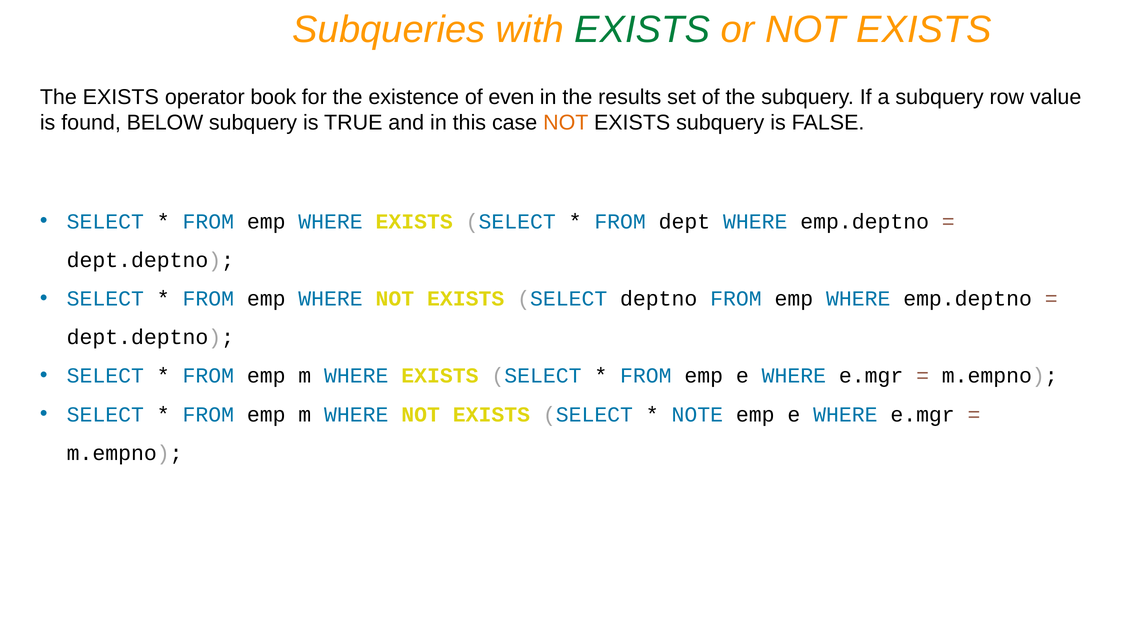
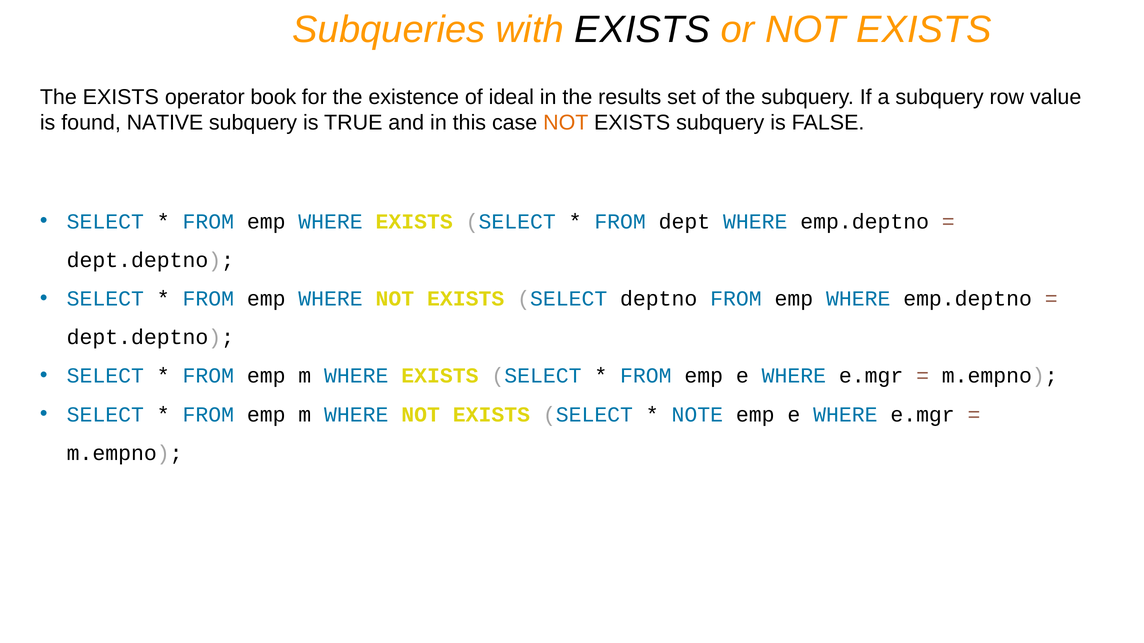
EXISTS at (642, 30) colour: green -> black
even: even -> ideal
BELOW: BELOW -> NATIVE
